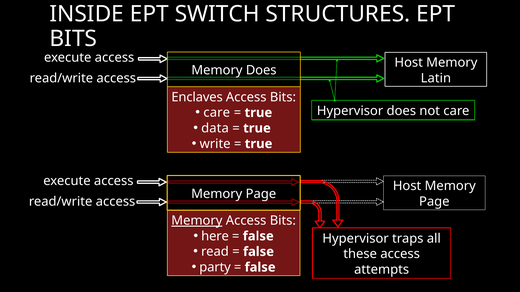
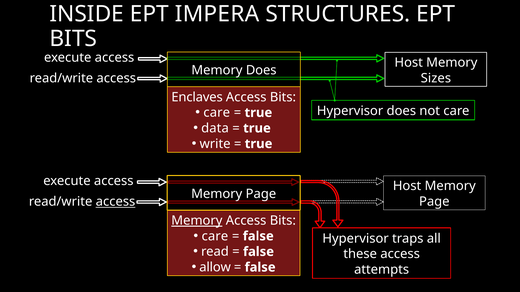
SWITCH: SWITCH -> IMPERA
Latin: Latin -> Sizes
access at (116, 202) underline: none -> present
here at (215, 237): here -> care
party: party -> allow
